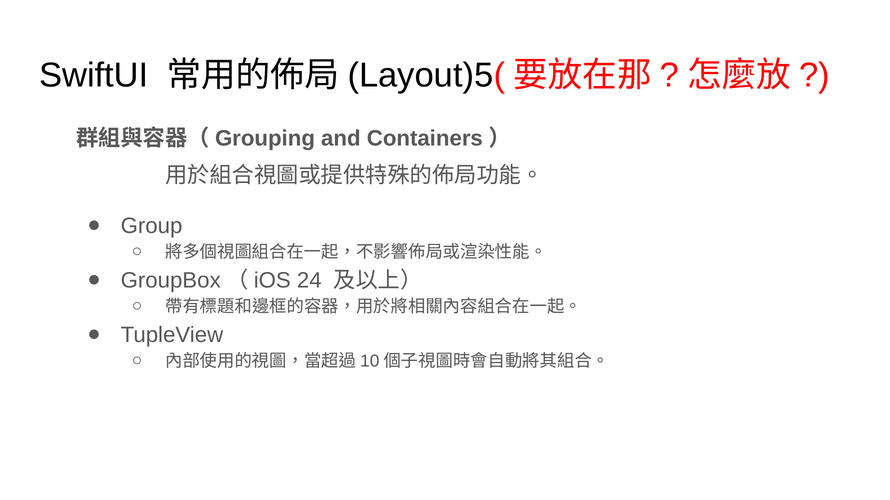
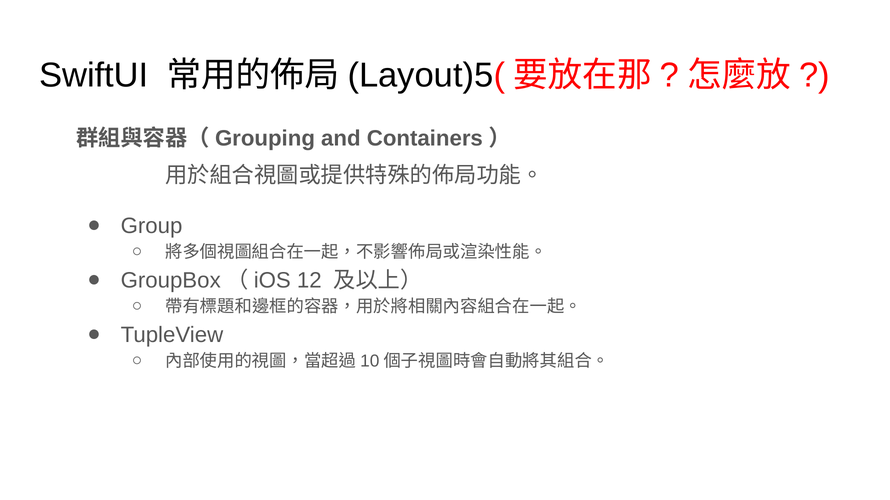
24: 24 -> 12
